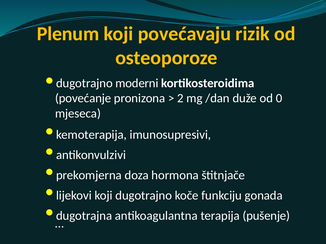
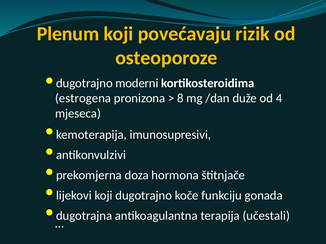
povećanje: povećanje -> estrogena
2: 2 -> 8
0: 0 -> 4
pušenje: pušenje -> učestali
